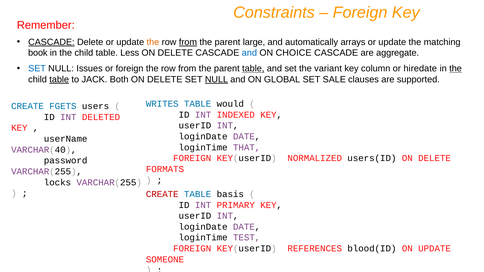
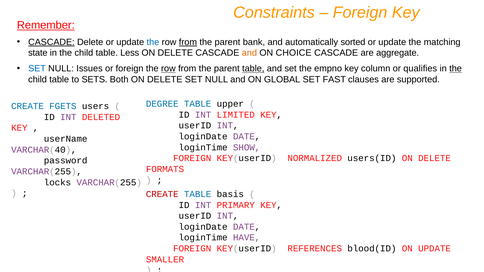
Remember underline: none -> present
the at (153, 42) colour: orange -> blue
large: large -> bank
arrays: arrays -> sorted
book: book -> state
and at (249, 53) colour: blue -> orange
row at (168, 69) underline: none -> present
variant: variant -> empno
hiredate: hiredate -> qualifies
table at (59, 80) underline: present -> none
JACK: JACK -> SETS
NULL at (217, 80) underline: present -> none
SALE: SALE -> FAST
WRITES: WRITES -> DEGREE
would: would -> upper
INDEXED: INDEXED -> LIMITED
THAT: THAT -> SHOW
TEST: TEST -> HAVE
SOMEONE: SOMEONE -> SMALLER
